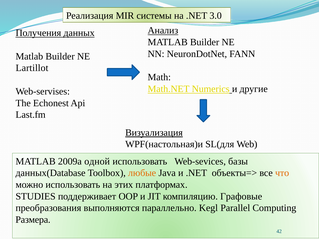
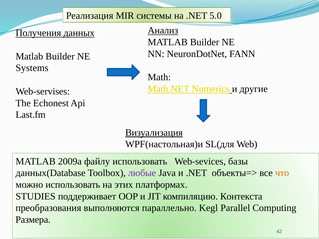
3.0: 3.0 -> 5.0
Lartillot: Lartillot -> Systems
одной: одной -> файлу
любые colour: orange -> purple
Графовые: Графовые -> Контекста
